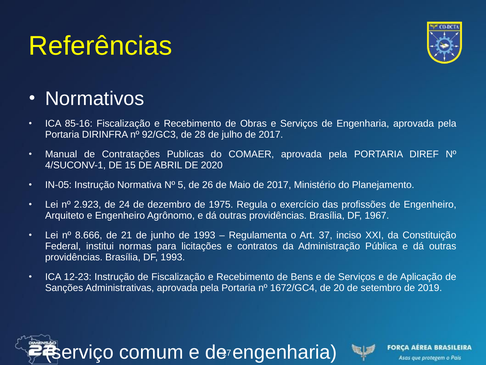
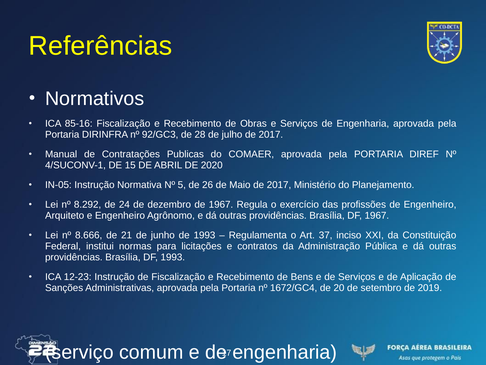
2.923: 2.923 -> 8.292
de 1975: 1975 -> 1967
